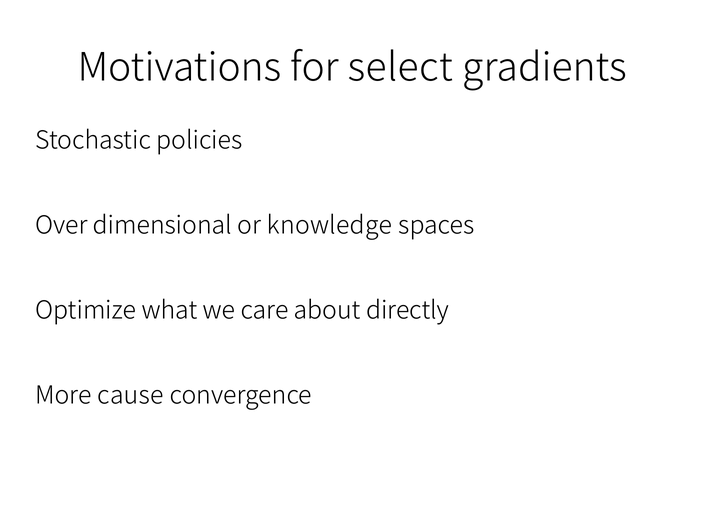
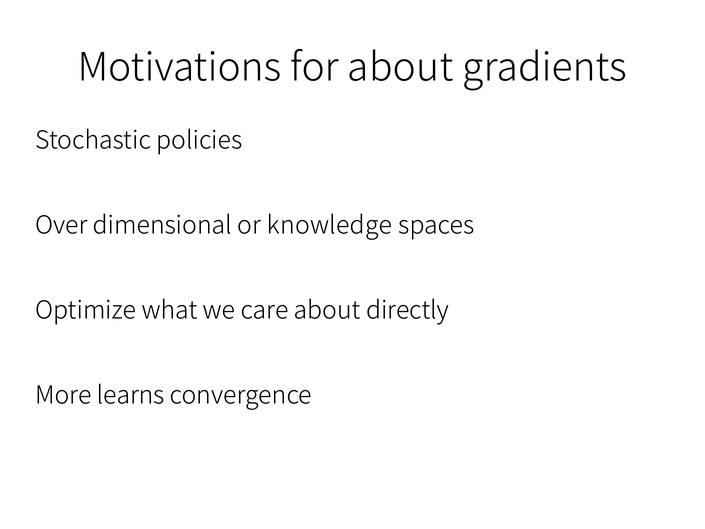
for select: select -> about
cause: cause -> learns
